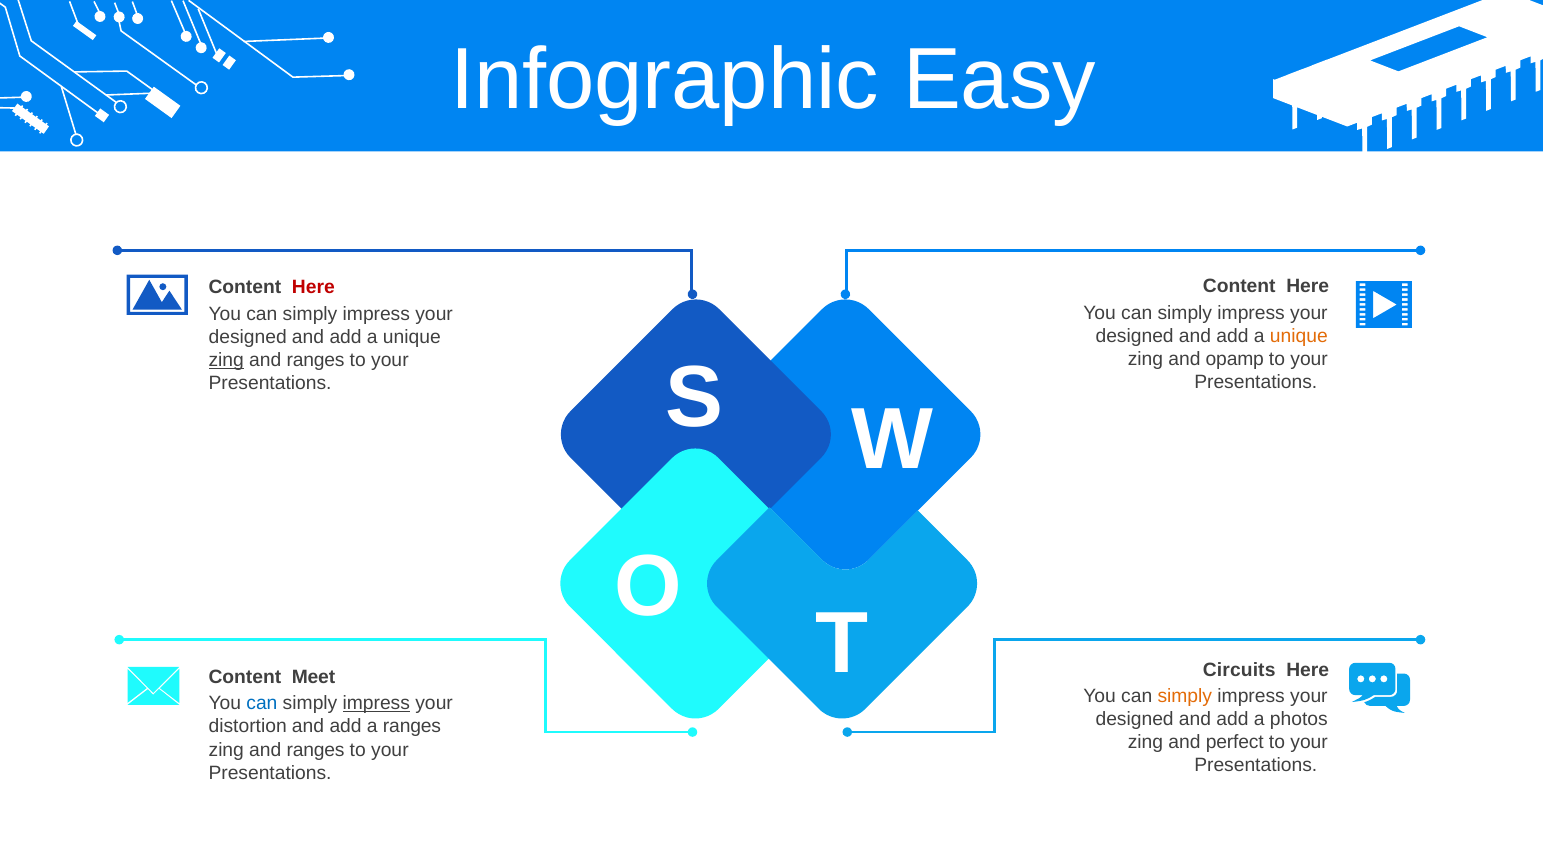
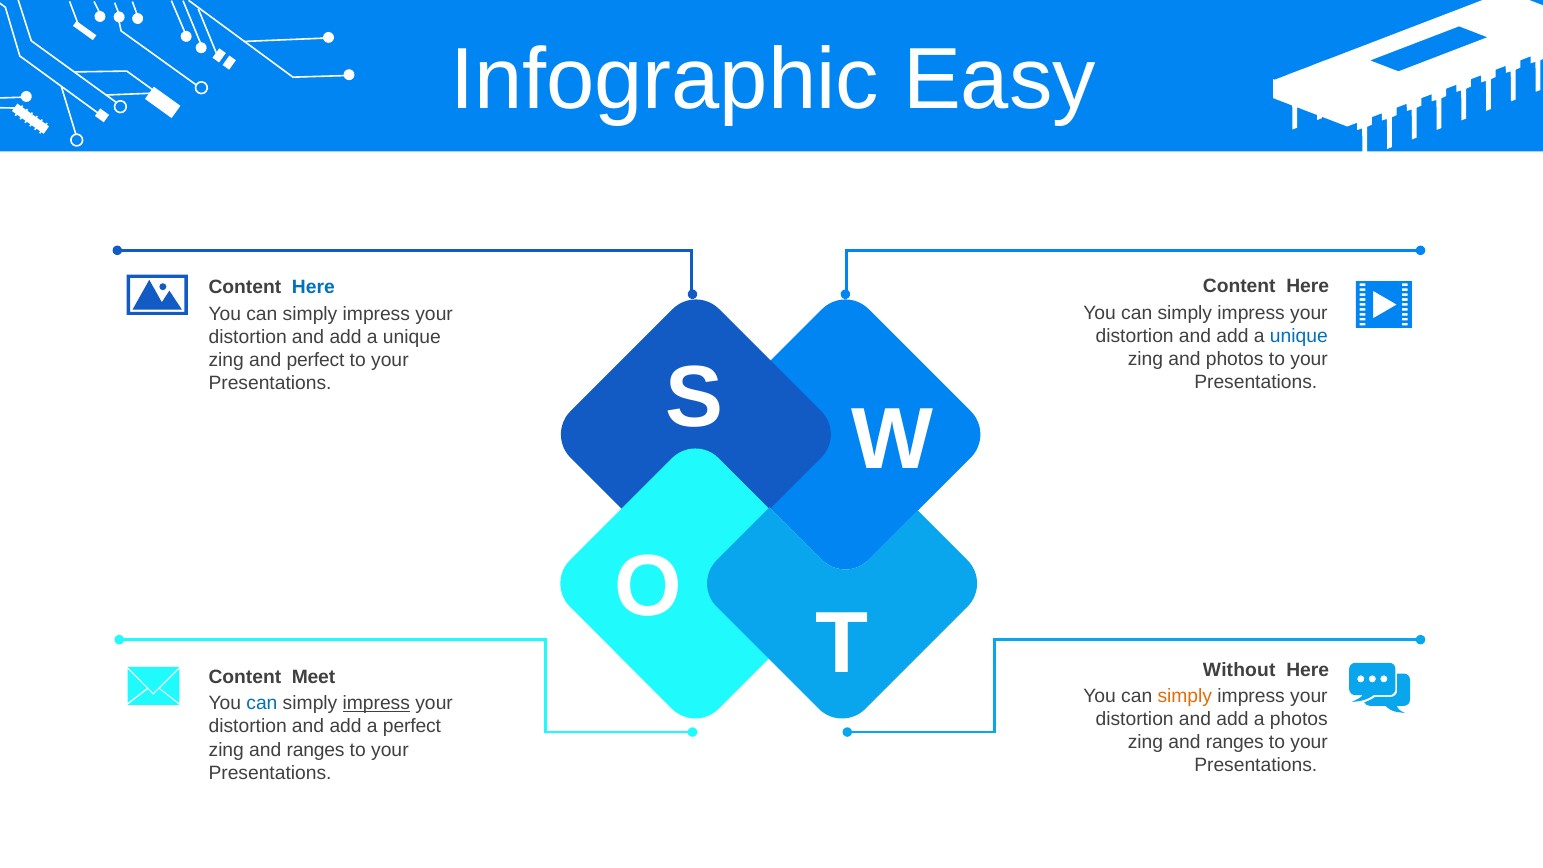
Here at (313, 288) colour: red -> blue
designed at (1135, 336): designed -> distortion
unique at (1299, 336) colour: orange -> blue
designed at (248, 337): designed -> distortion
and opamp: opamp -> photos
zing at (226, 360) underline: present -> none
ranges at (316, 360): ranges -> perfect
Circuits: Circuits -> Without
designed at (1135, 719): designed -> distortion
a ranges: ranges -> perfect
perfect at (1235, 742): perfect -> ranges
